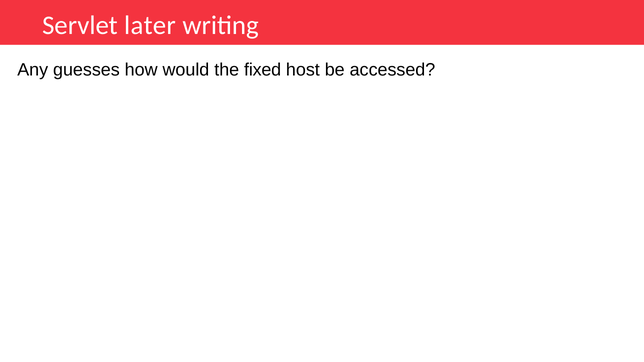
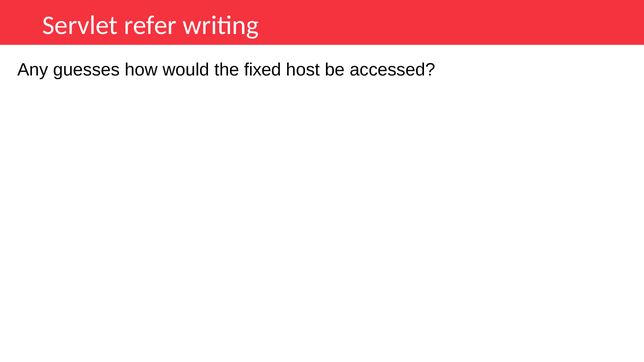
later: later -> refer
